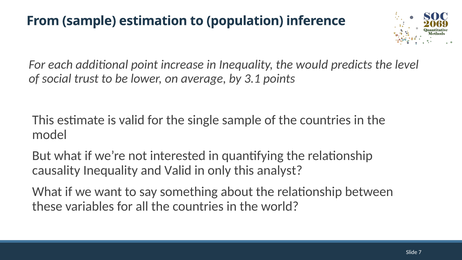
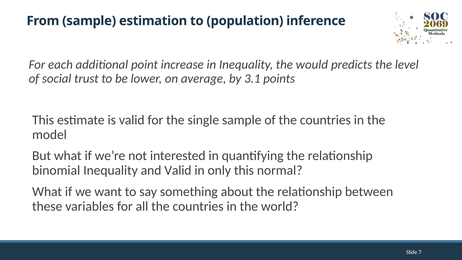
causality: causality -> binomial
analyst: analyst -> normal
